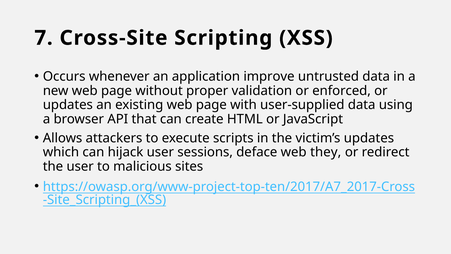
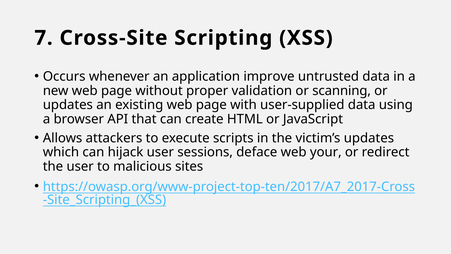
enforced: enforced -> scanning
they: they -> your
